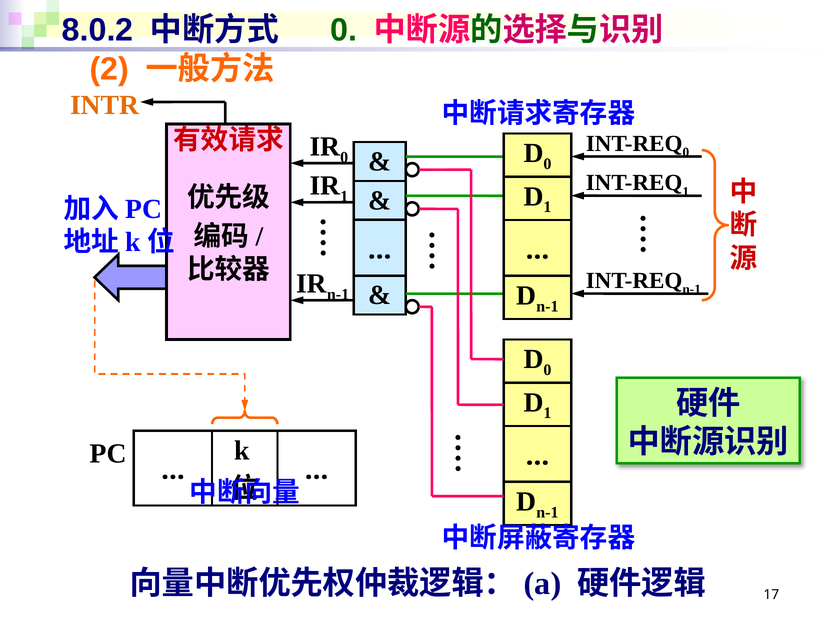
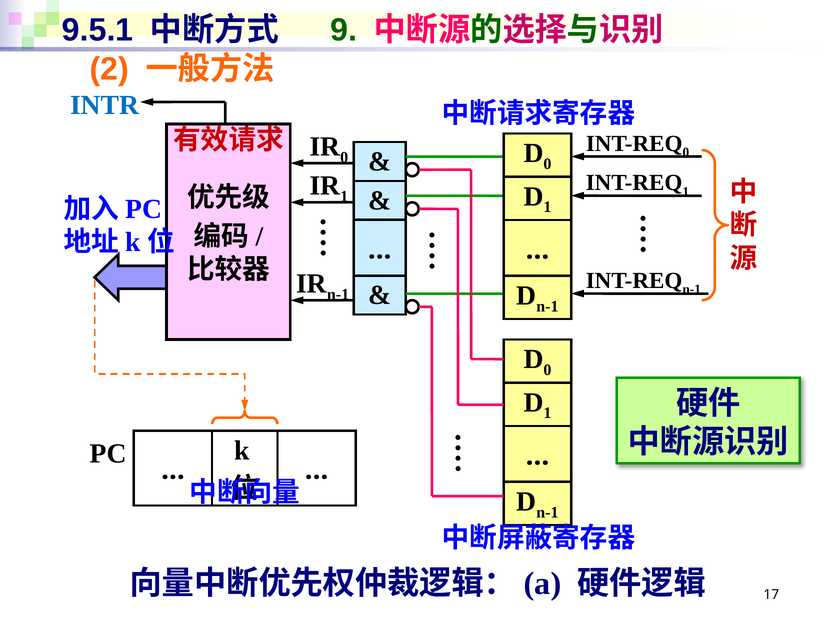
8.0.2: 8.0.2 -> 9.5.1
0 at (344, 30): 0 -> 9
INTR colour: orange -> blue
